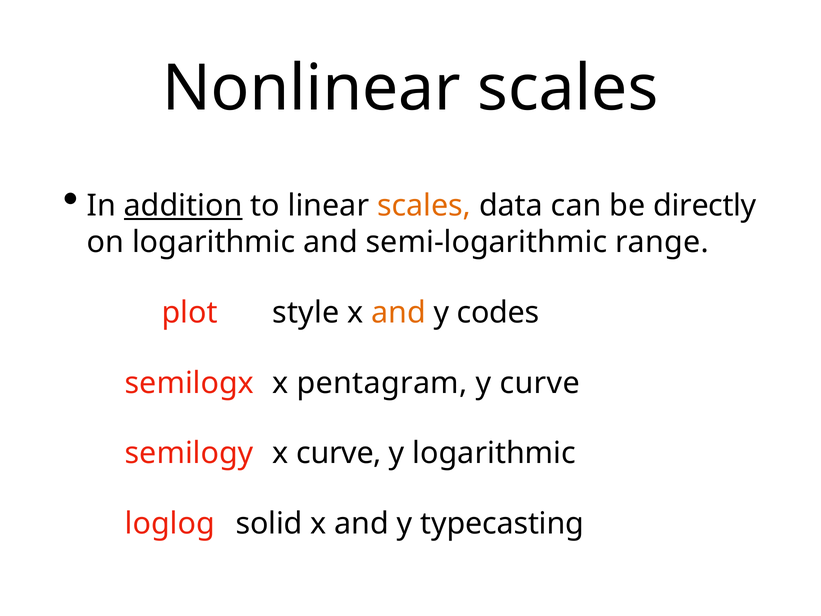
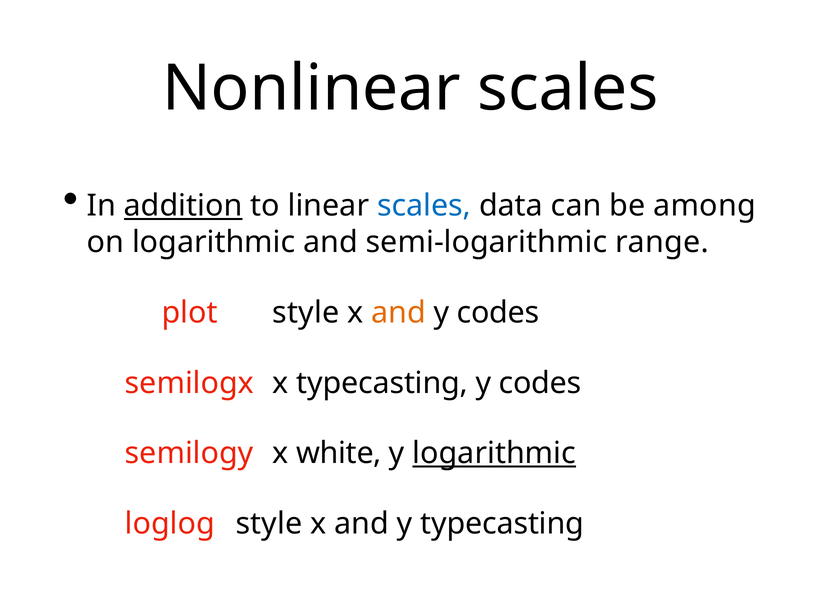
scales at (424, 206) colour: orange -> blue
directly: directly -> among
x pentagram: pentagram -> typecasting
curve at (540, 383): curve -> codes
x curve: curve -> white
logarithmic at (494, 453) underline: none -> present
loglog solid: solid -> style
